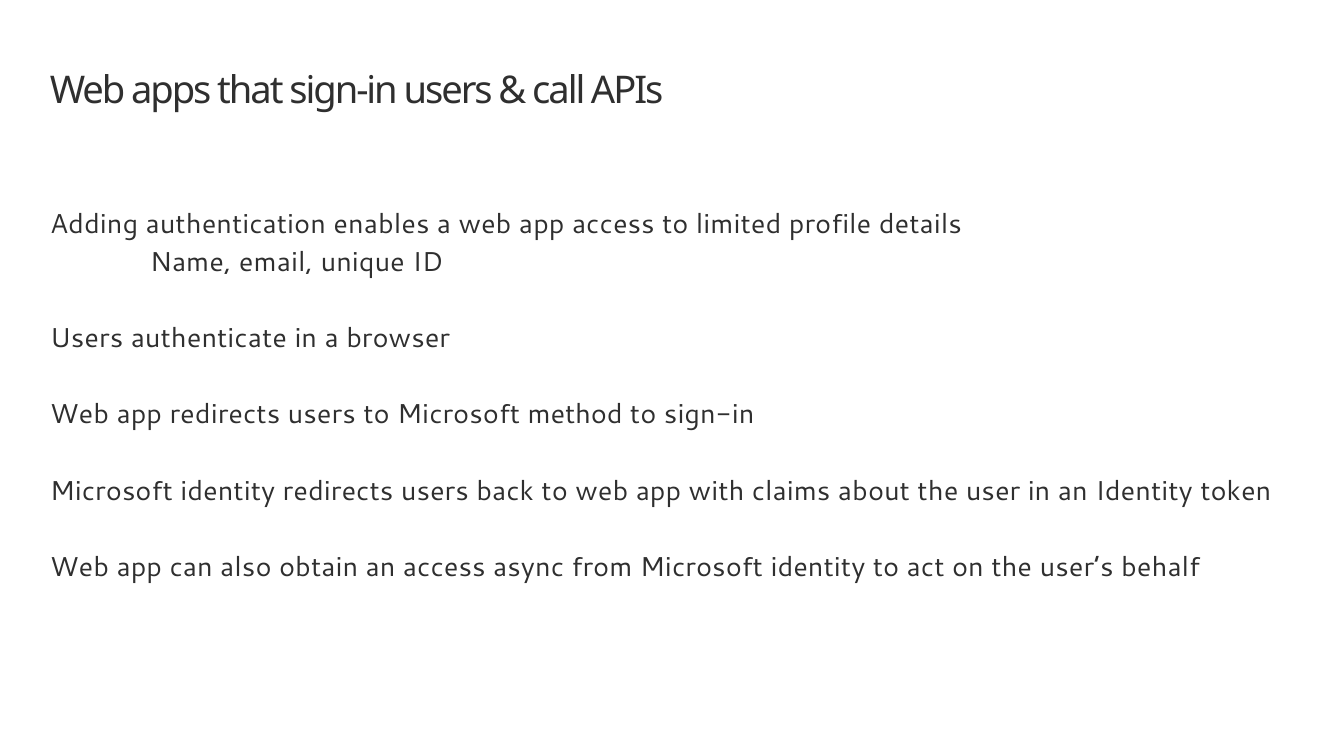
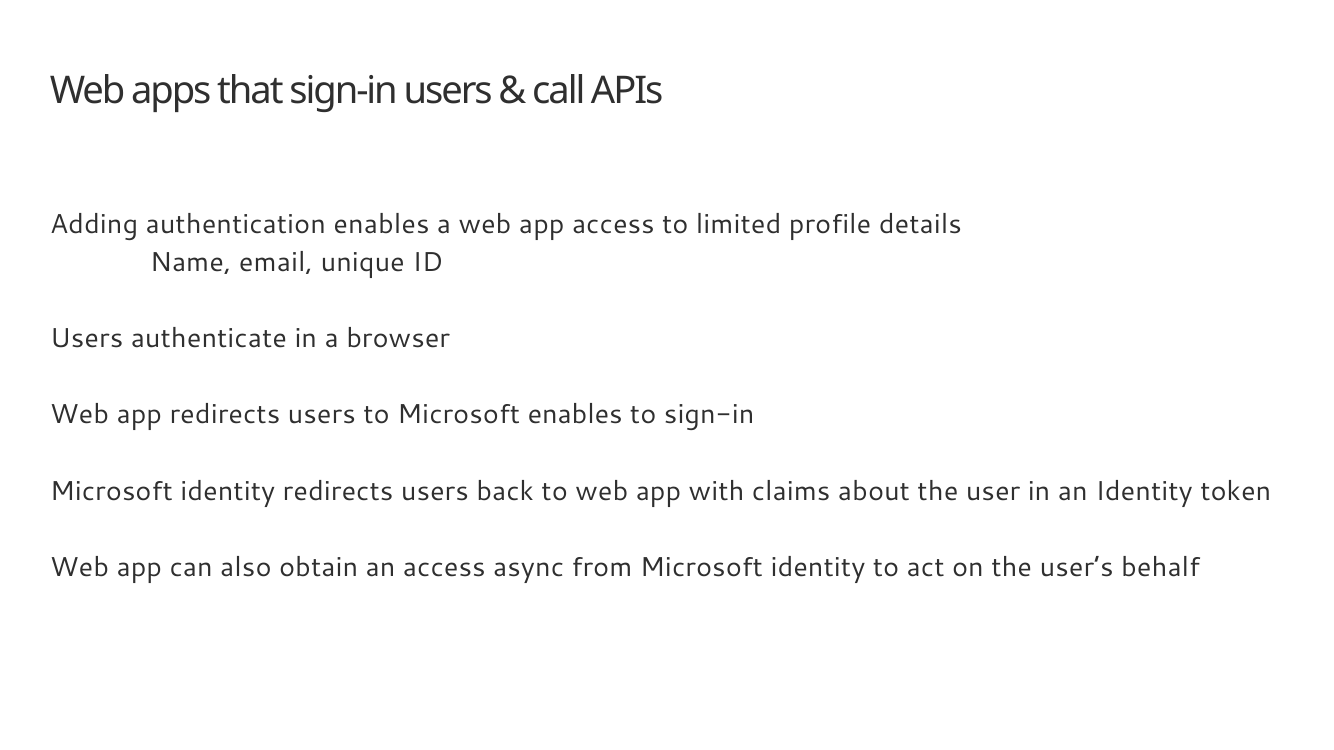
Microsoft method: method -> enables
